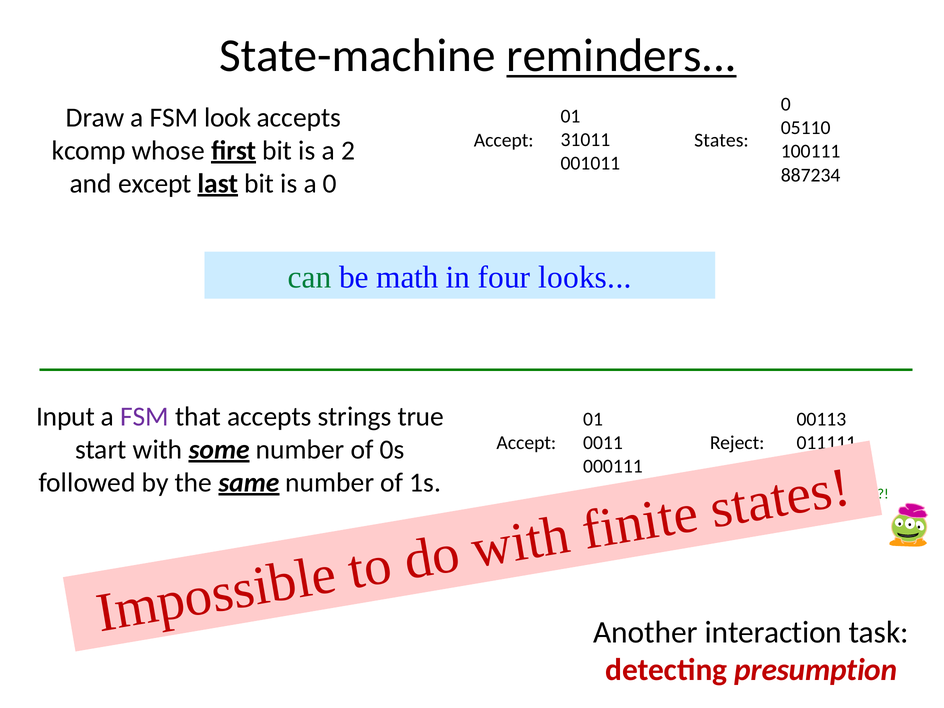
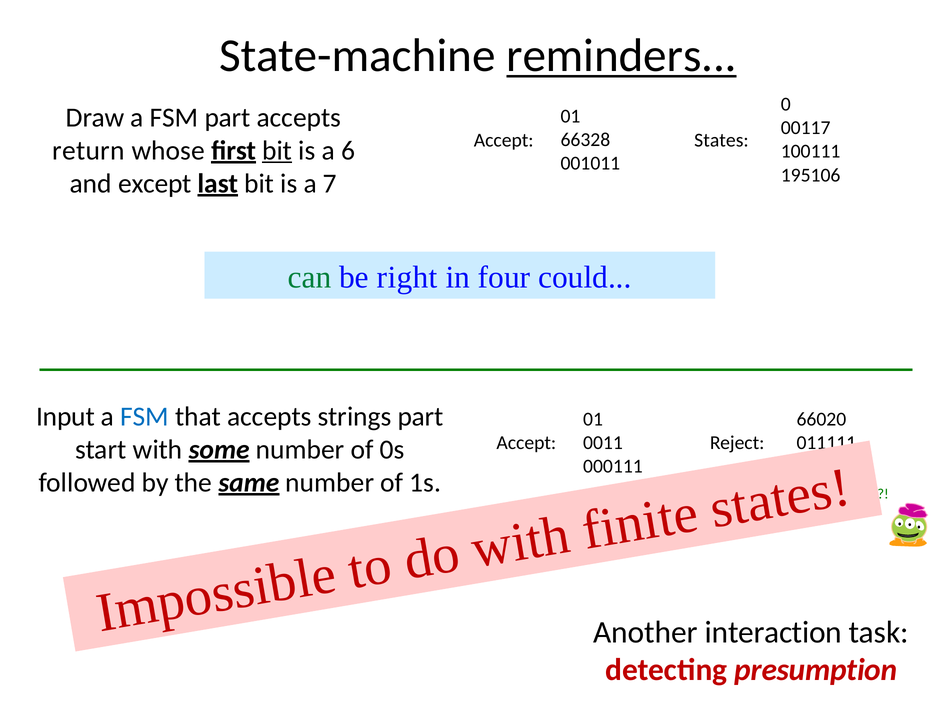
FSM look: look -> part
05110: 05110 -> 00117
31011: 31011 -> 66328
kcomp: kcomp -> return
bit at (277, 151) underline: none -> present
2: 2 -> 6
887234: 887234 -> 195106
a 0: 0 -> 7
math: math -> right
looks: looks -> could
FSM at (145, 416) colour: purple -> blue
strings true: true -> part
00113: 00113 -> 66020
